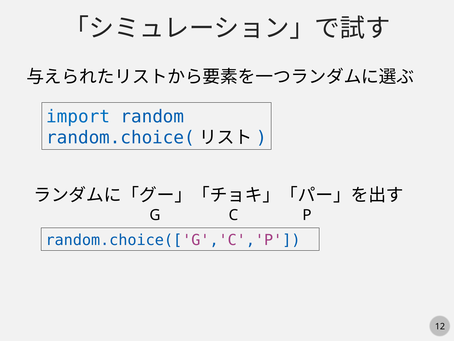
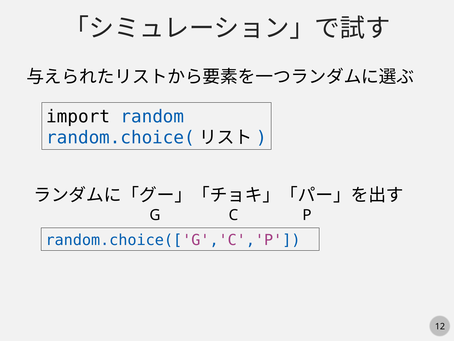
import colour: blue -> black
